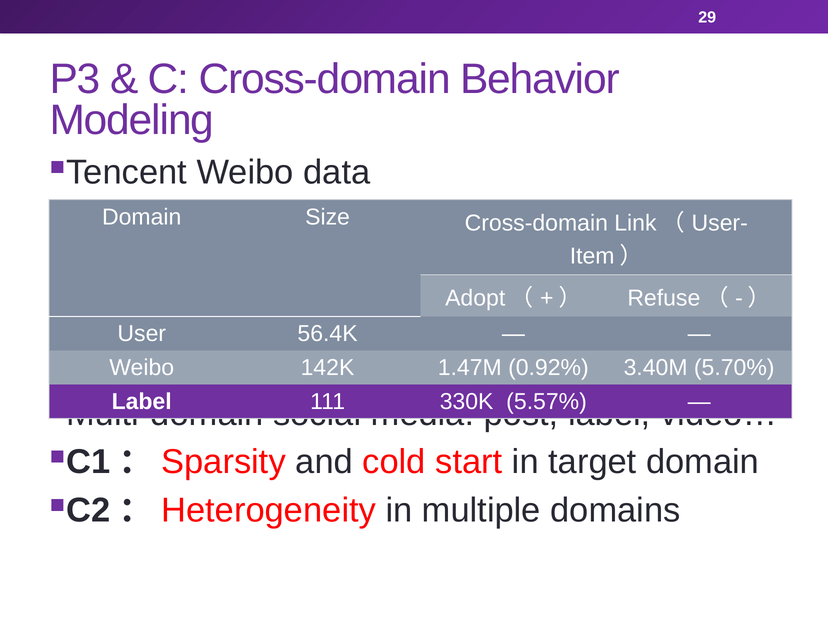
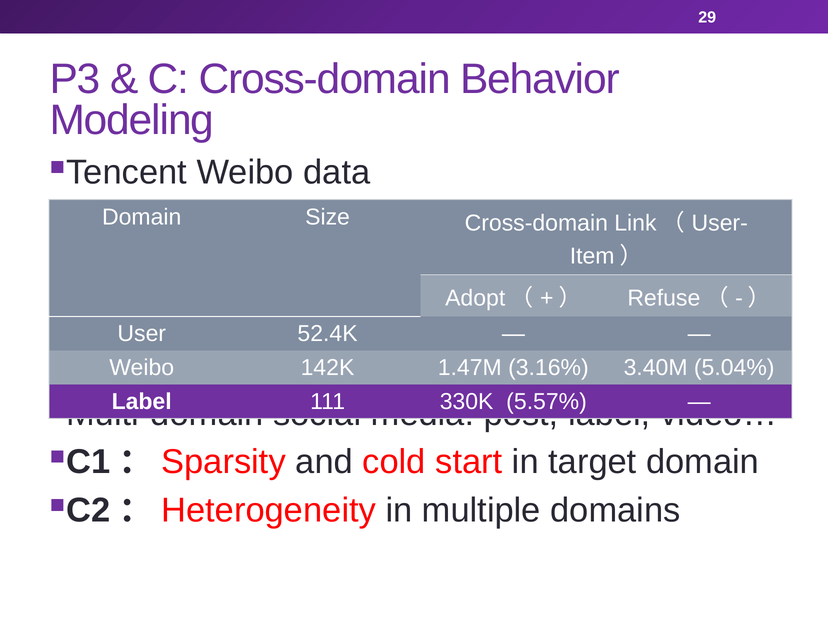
56.4K: 56.4K -> 52.4K
0.92%: 0.92% -> 3.16%
5.70%: 5.70% -> 5.04%
